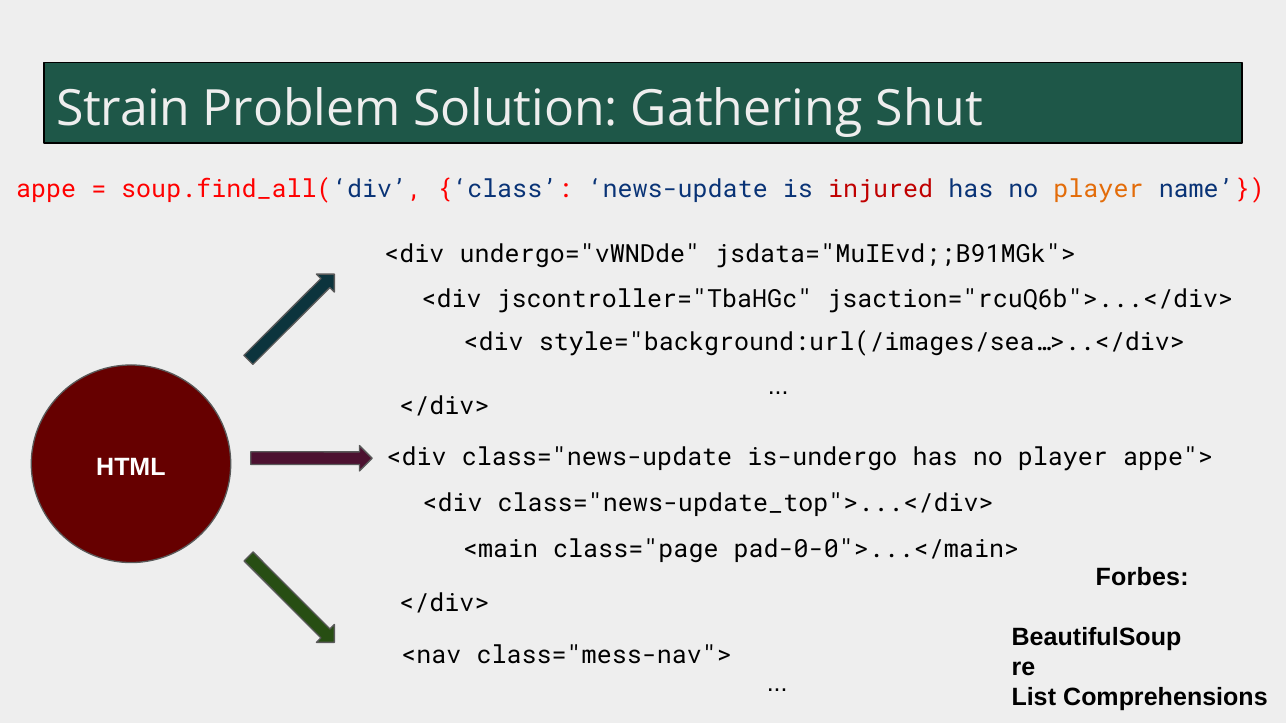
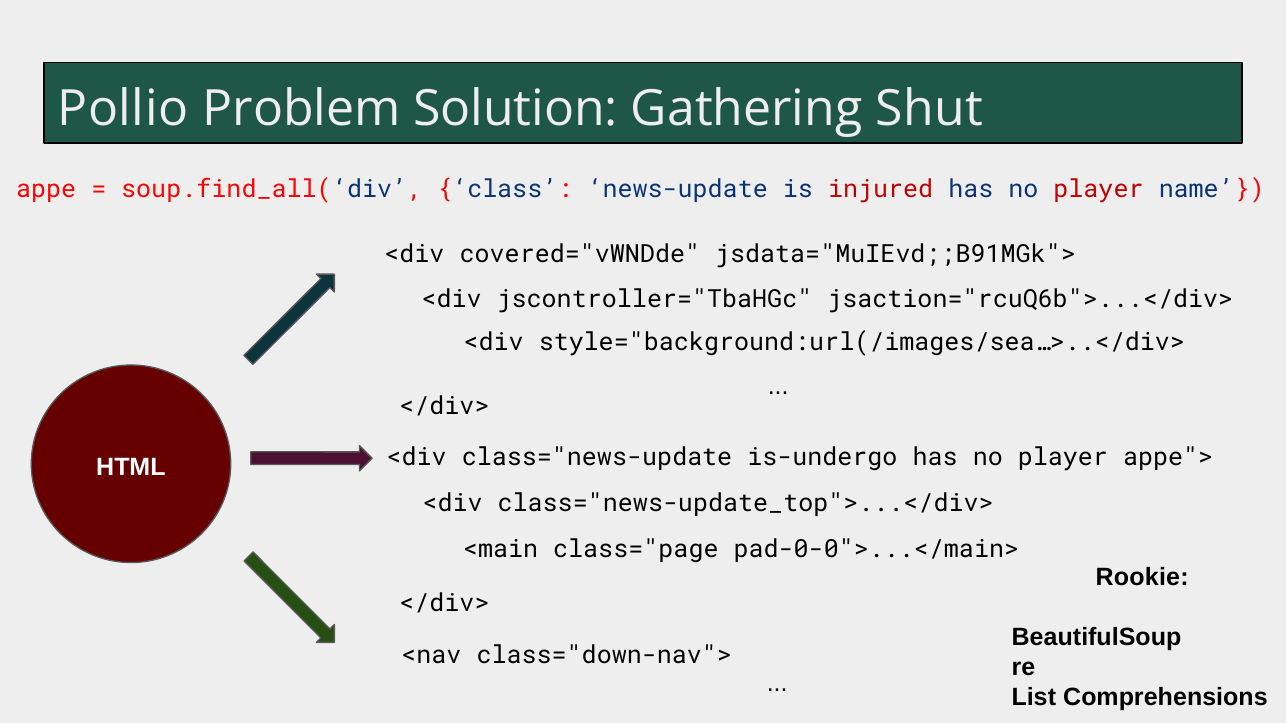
Strain: Strain -> Pollio
player at (1098, 189) colour: orange -> red
undergo="vWNDde: undergo="vWNDde -> covered="vWNDde
Forbes: Forbes -> Rookie
class="mess-nav">: class="mess-nav"> -> class="down-nav">
